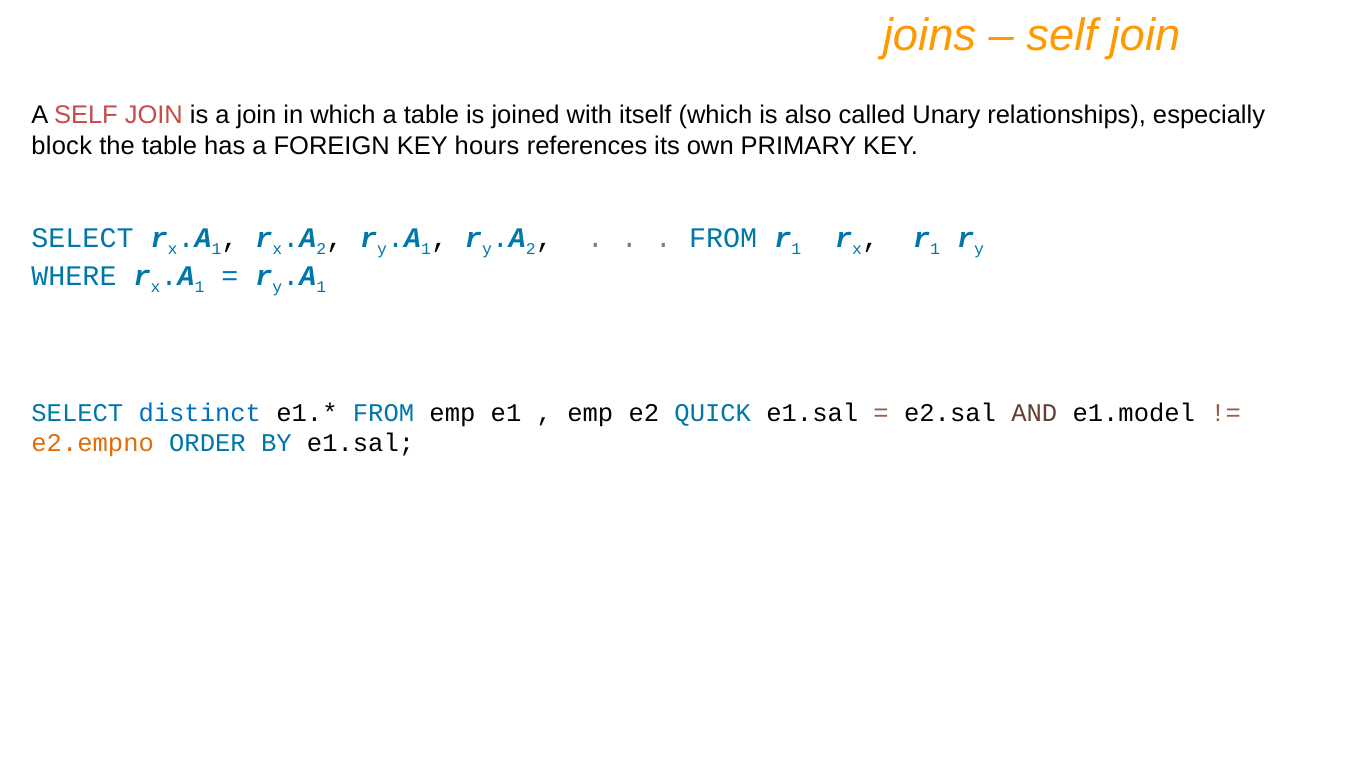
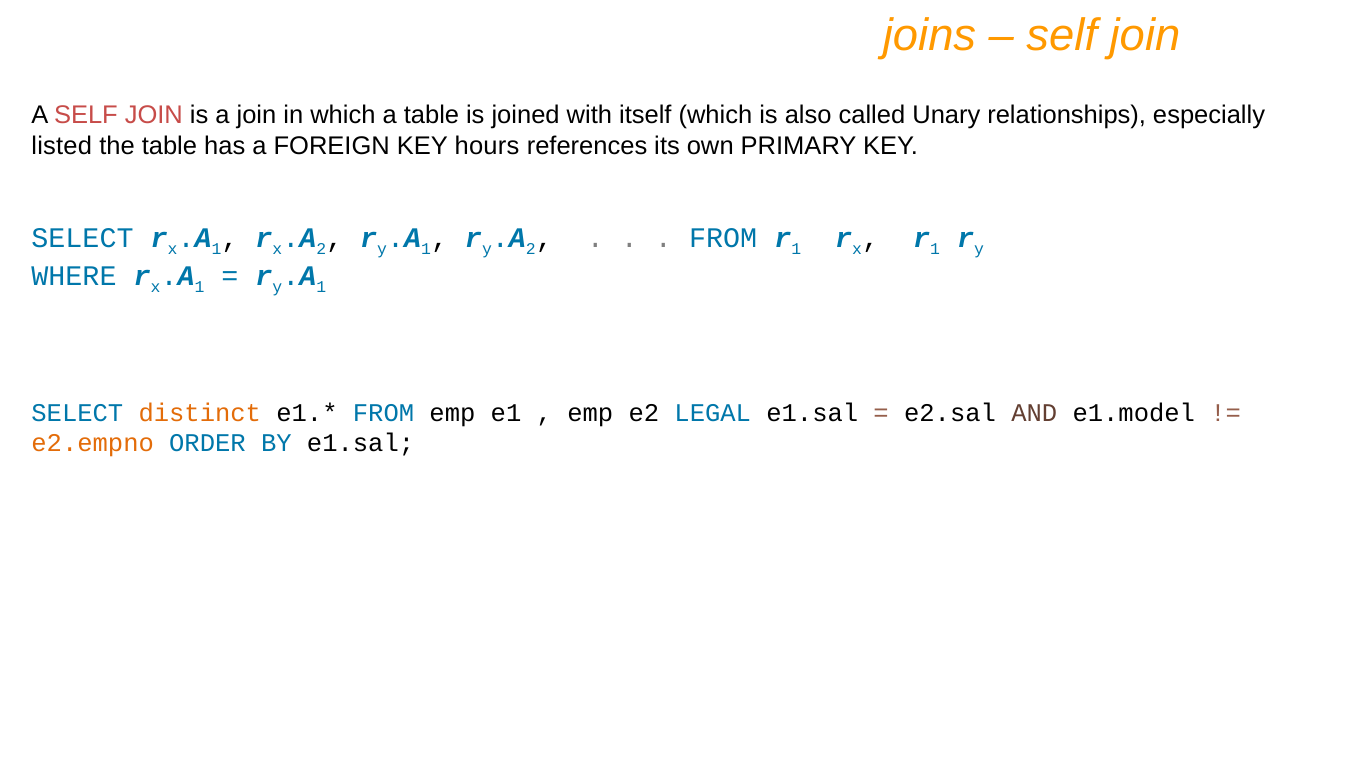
block: block -> listed
distinct colour: blue -> orange
QUICK: QUICK -> LEGAL
